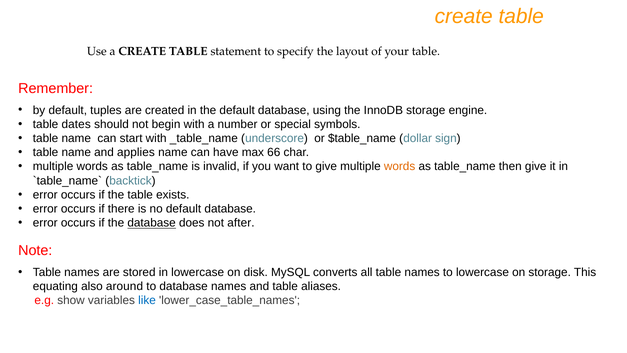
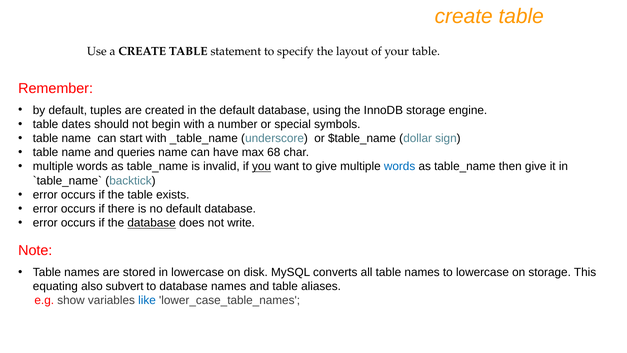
applies: applies -> queries
66: 66 -> 68
you underline: none -> present
words at (400, 166) colour: orange -> blue
after: after -> write
around: around -> subvert
